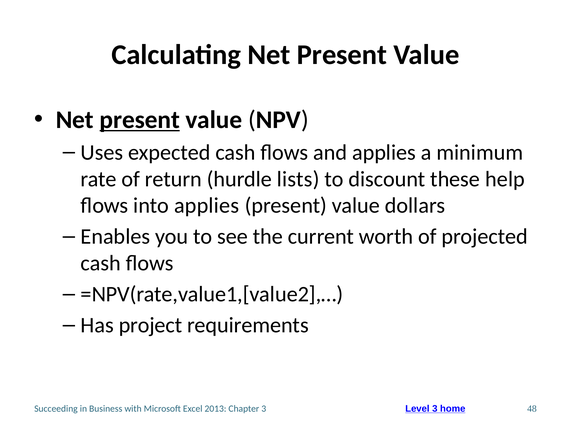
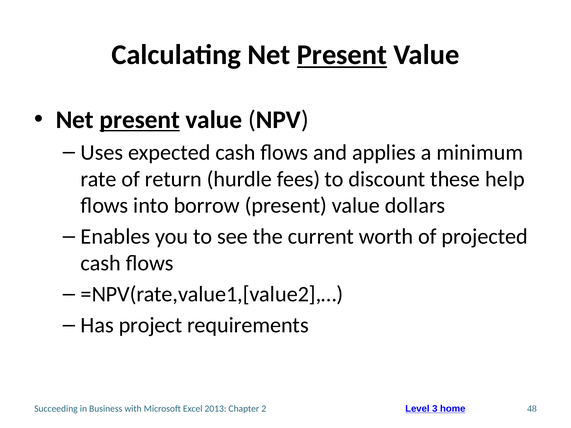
Present at (342, 55) underline: none -> present
lists: lists -> fees
into applies: applies -> borrow
Chapter 3: 3 -> 2
